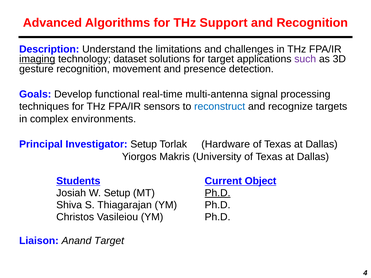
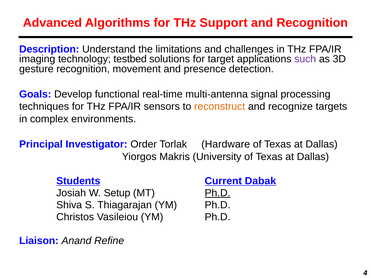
imaging underline: present -> none
dataset: dataset -> testbed
reconstruct colour: blue -> orange
Investigator Setup: Setup -> Order
Object: Object -> Dabak
Anand Target: Target -> Refine
